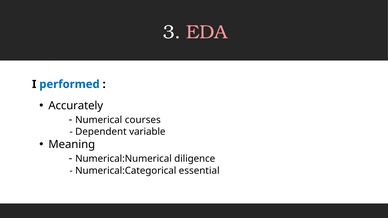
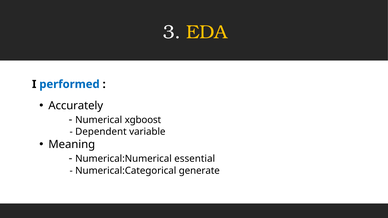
EDA colour: pink -> yellow
courses: courses -> xgboost
diligence: diligence -> essential
essential: essential -> generate
